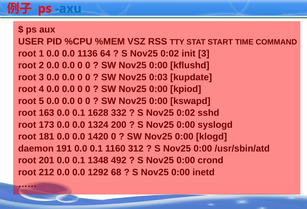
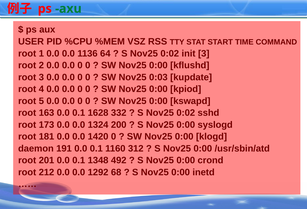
axu colour: blue -> green
